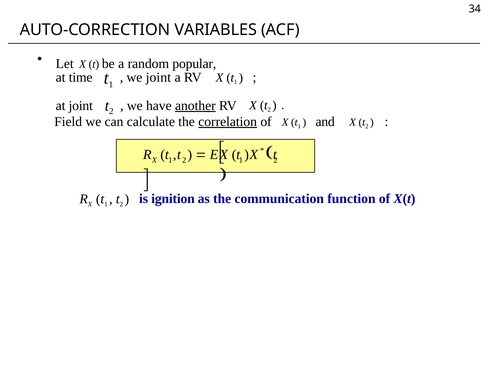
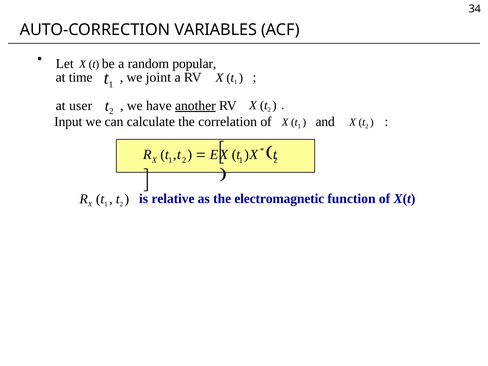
at joint: joint -> user
Field: Field -> Input
correlation underline: present -> none
ignition: ignition -> relative
communication: communication -> electromagnetic
